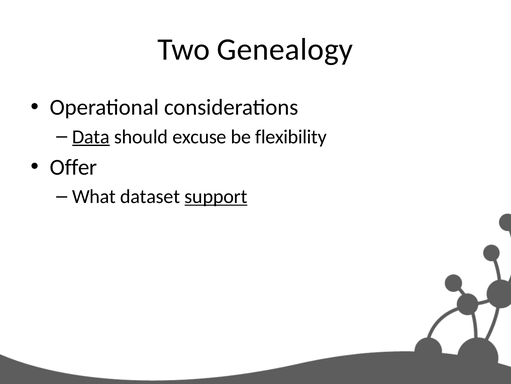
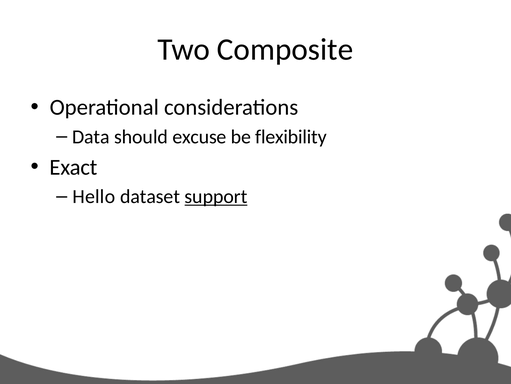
Genealogy: Genealogy -> Composite
Data underline: present -> none
Offer: Offer -> Exact
What: What -> Hello
